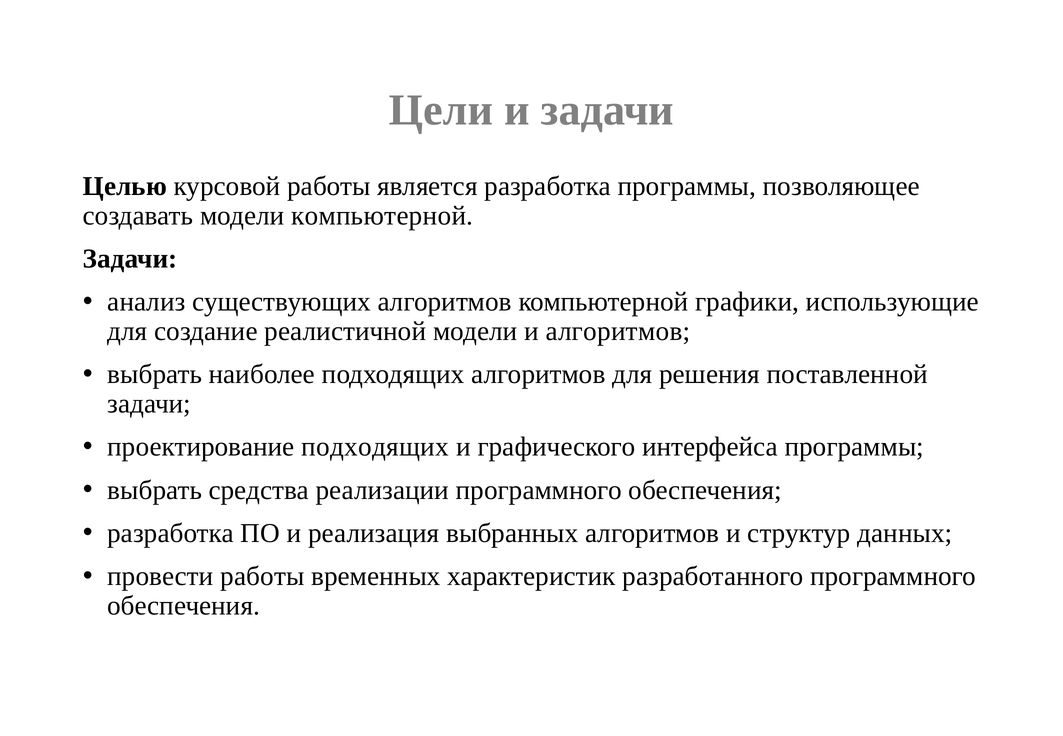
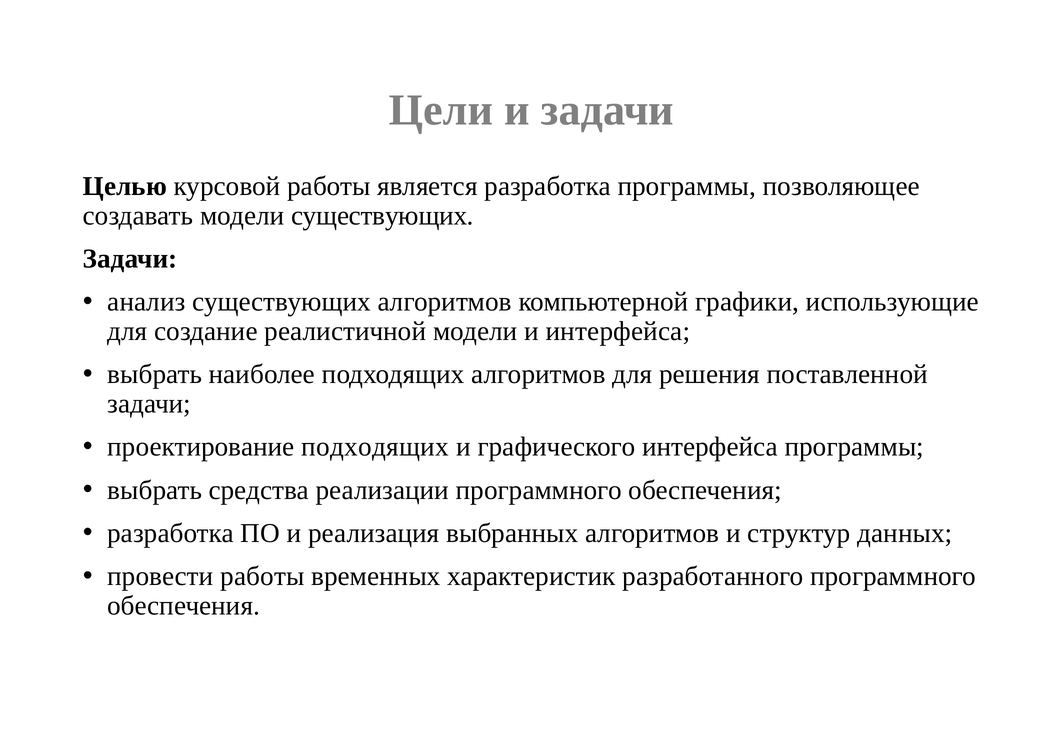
модели компьютерной: компьютерной -> существующих
и алгоритмов: алгоритмов -> интерфейса
